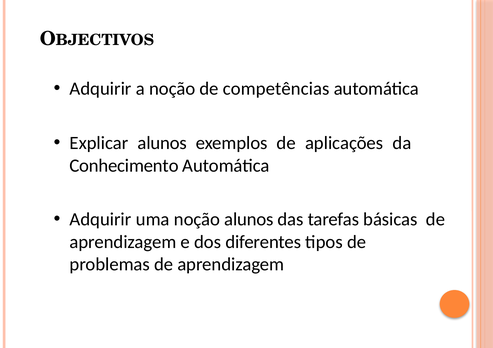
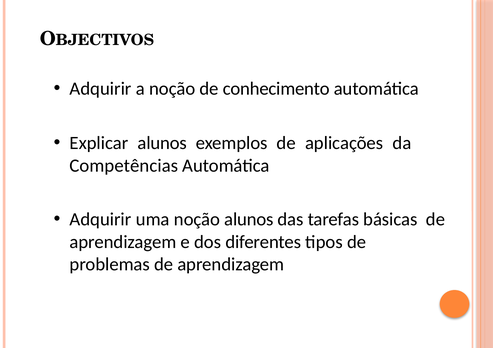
competências: competências -> conhecimento
Conhecimento: Conhecimento -> Competências
